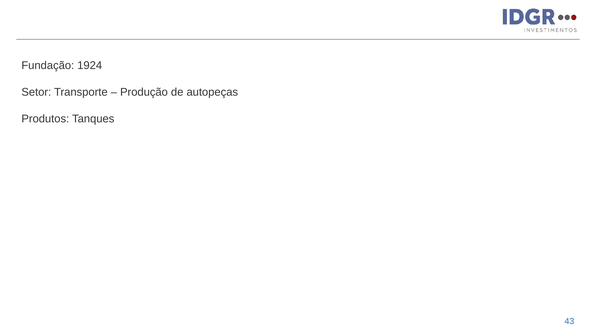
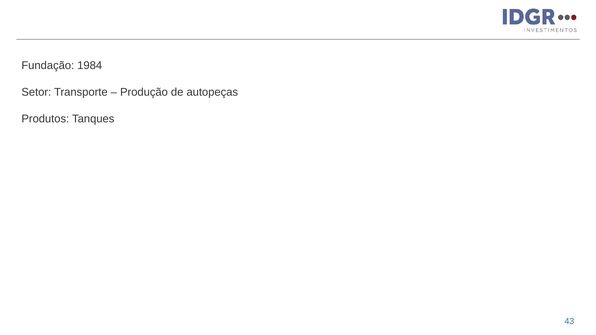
1924: 1924 -> 1984
